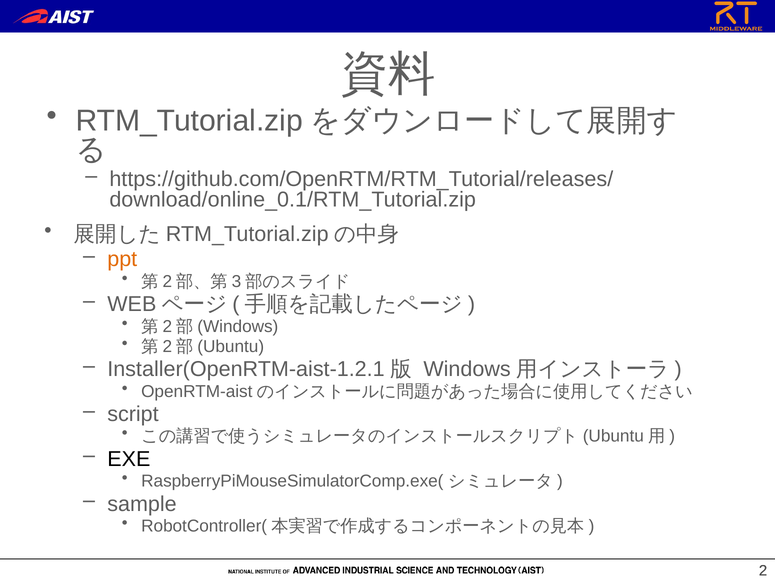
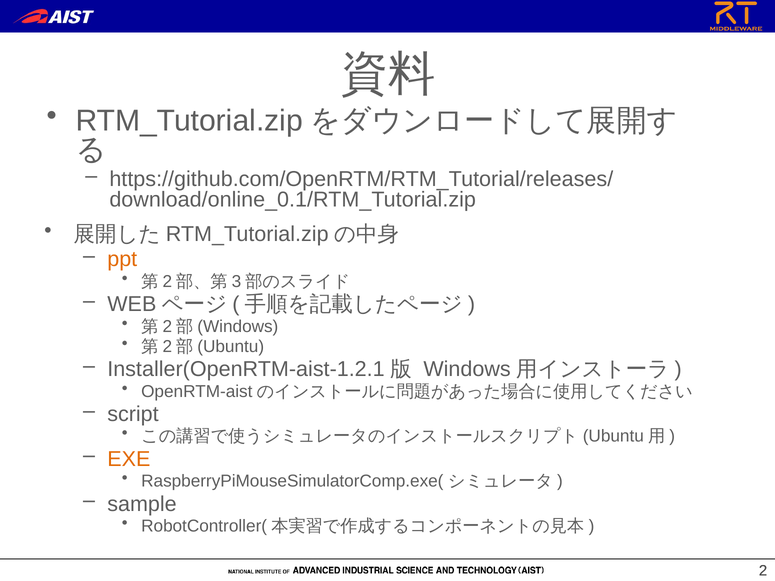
EXE colour: black -> orange
